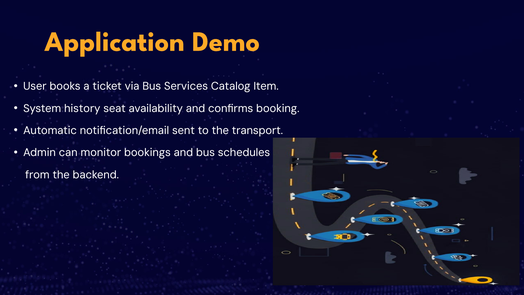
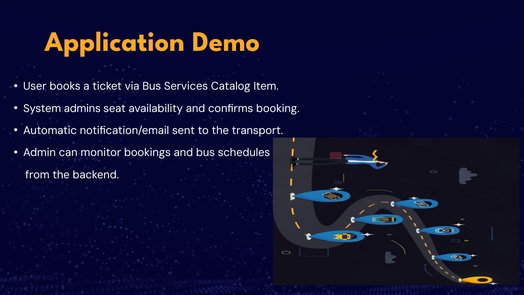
history: history -> admins
